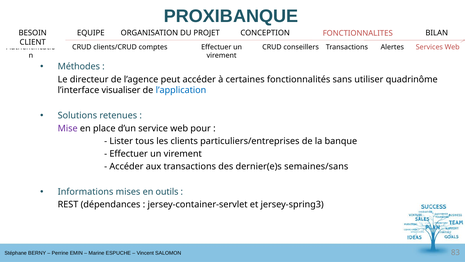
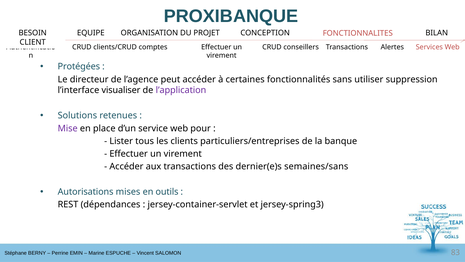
Méthodes: Méthodes -> Protégées
quadrinôme: quadrinôme -> suppression
l’application colour: blue -> purple
Informations: Informations -> Autorisations
